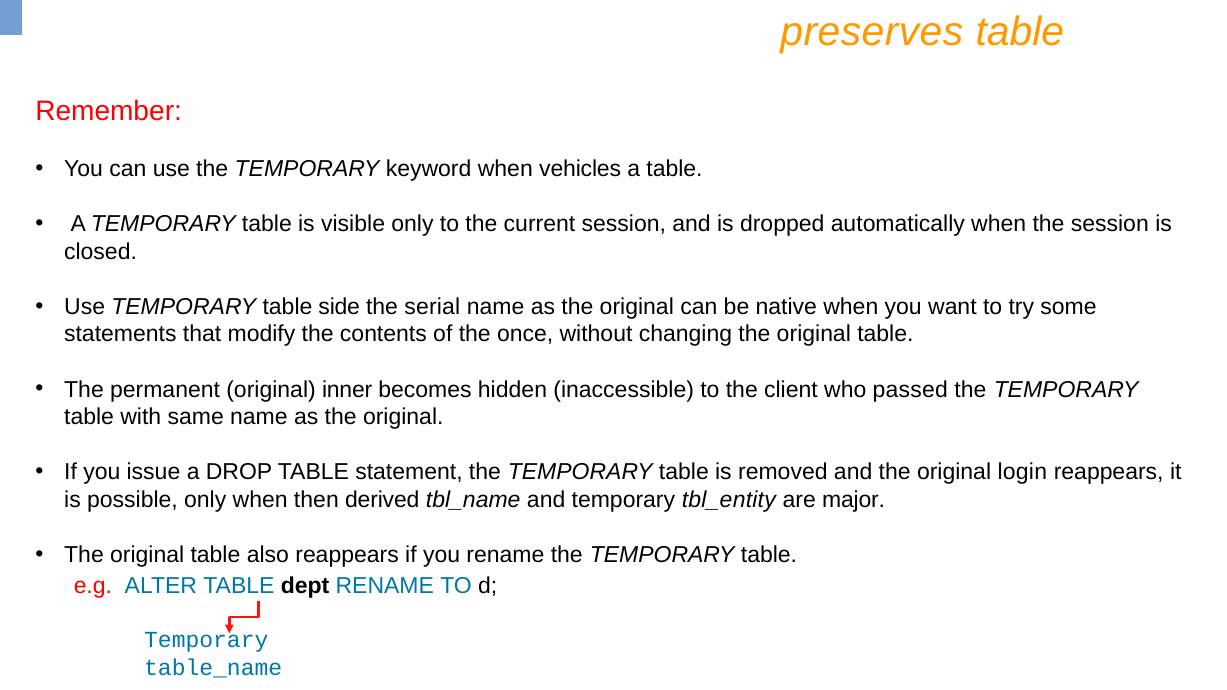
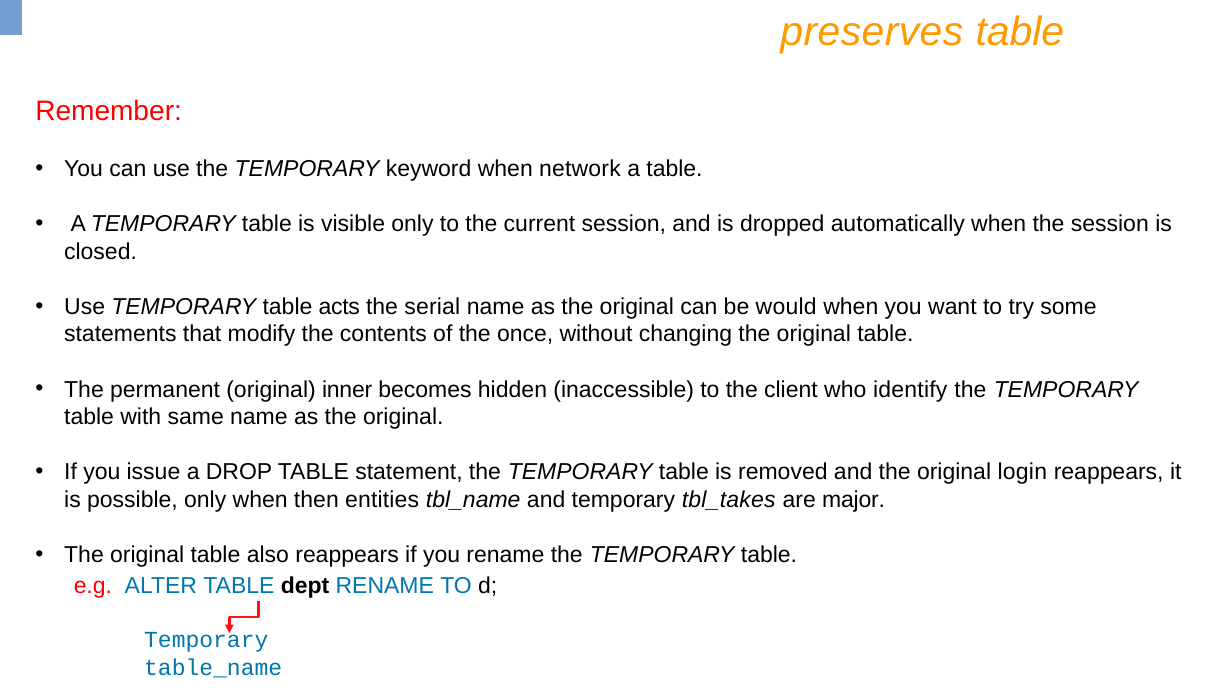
vehicles: vehicles -> network
side: side -> acts
native: native -> would
passed: passed -> identify
derived: derived -> entities
tbl_entity: tbl_entity -> tbl_takes
